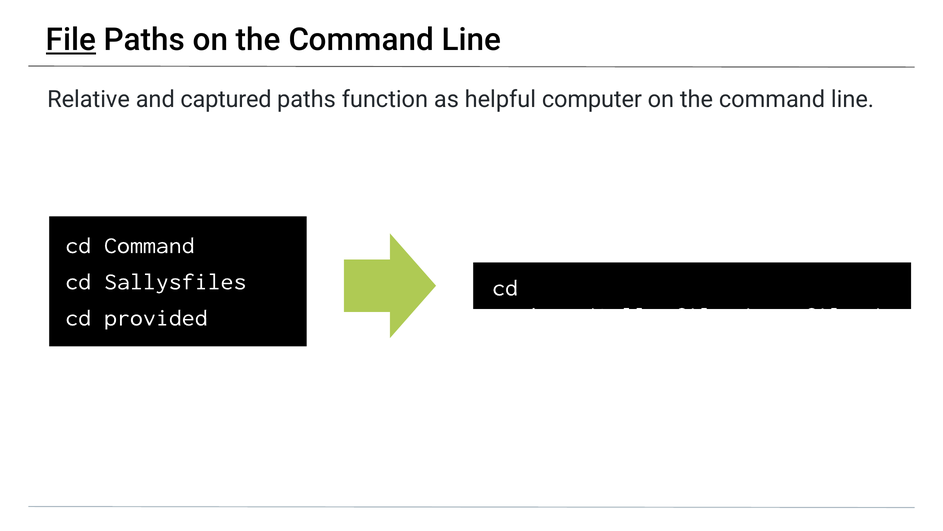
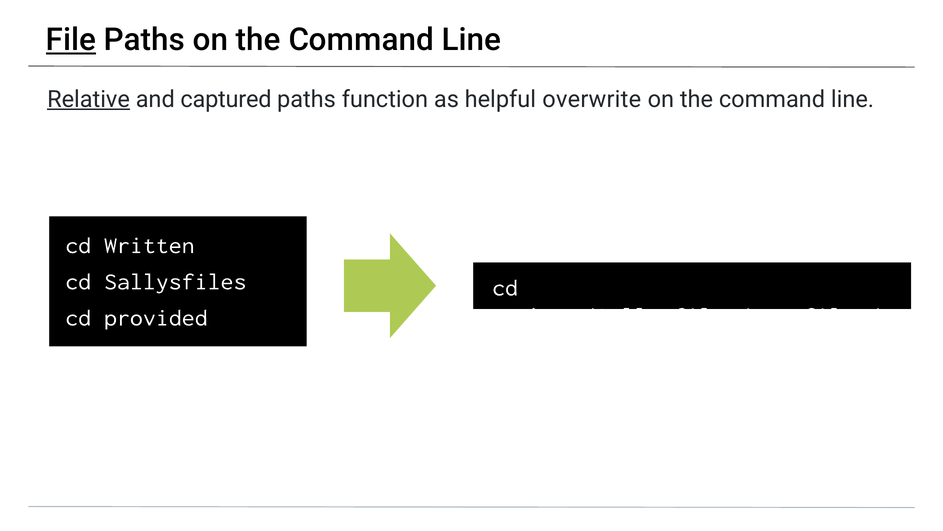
Relative underline: none -> present
computer: computer -> overwrite
cd Command: Command -> Written
